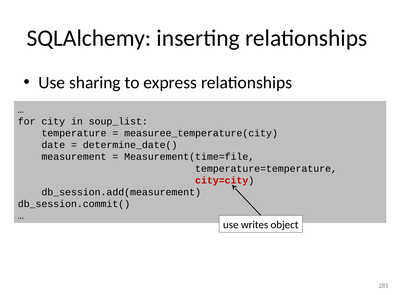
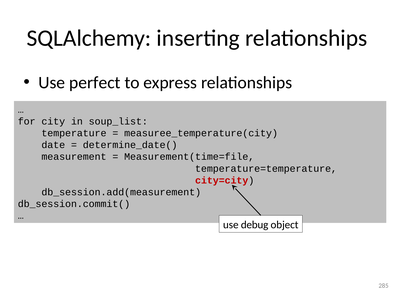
sharing: sharing -> perfect
writes: writes -> debug
